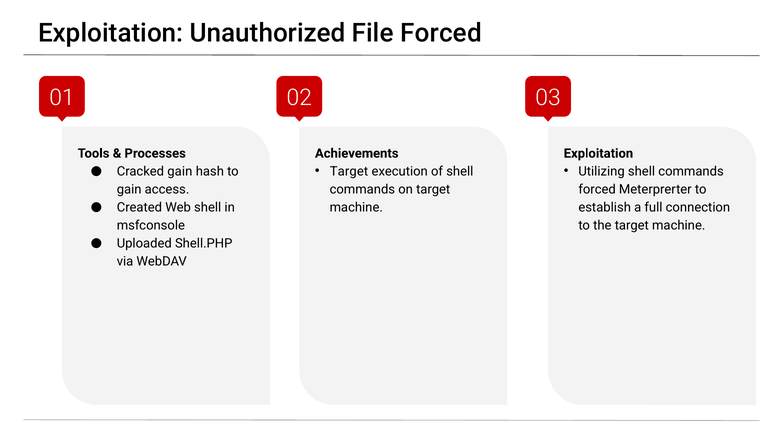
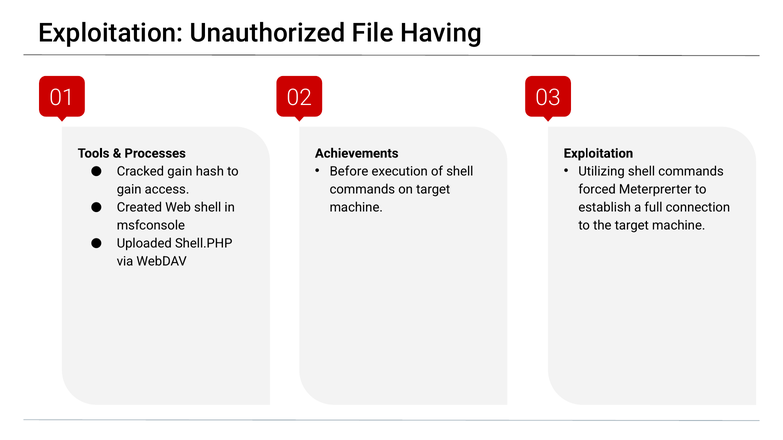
File Forced: Forced -> Having
Target at (349, 172): Target -> Before
